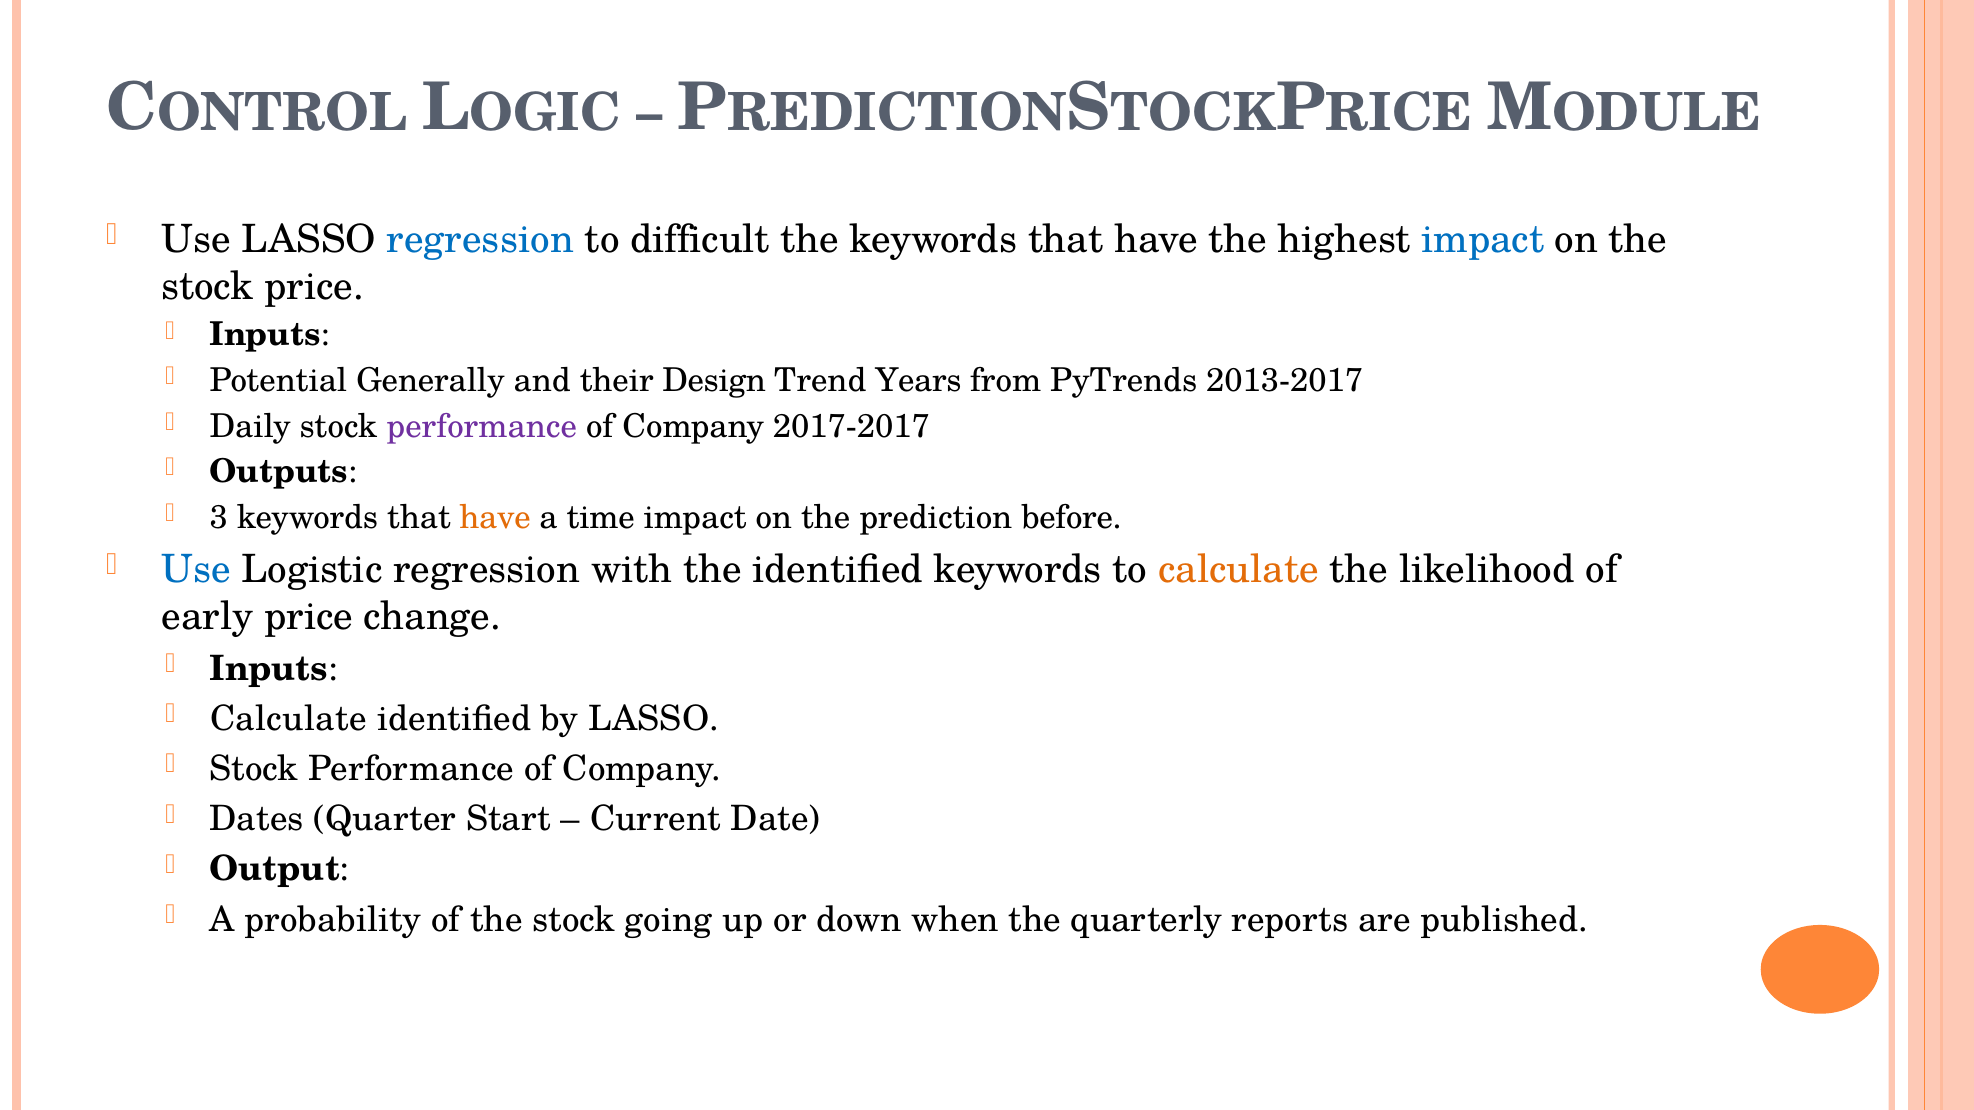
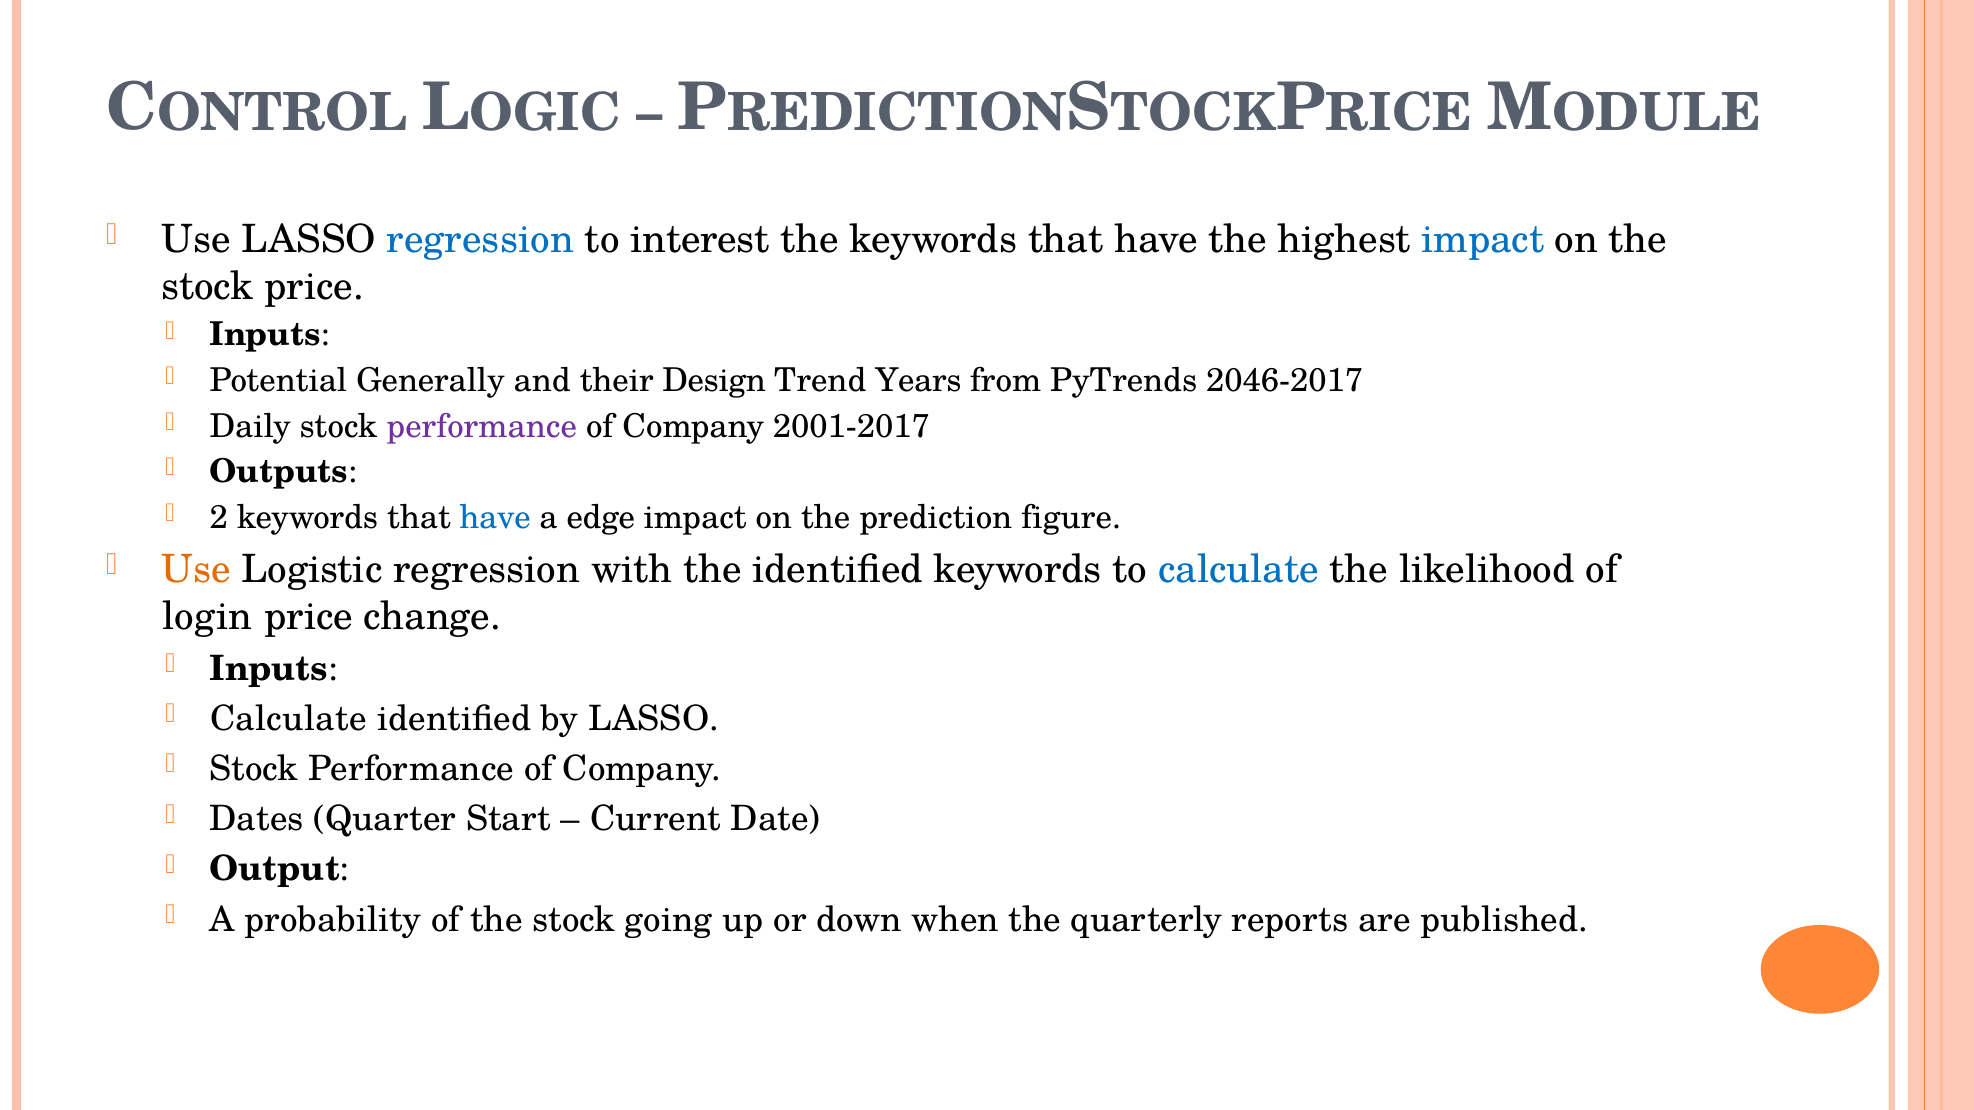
difficult: difficult -> interest
2013-2017: 2013-2017 -> 2046-2017
2017-2017: 2017-2017 -> 2001-2017
3: 3 -> 2
have at (495, 518) colour: orange -> blue
time: time -> edge
before: before -> figure
Use at (196, 570) colour: blue -> orange
calculate at (1239, 570) colour: orange -> blue
early: early -> login
